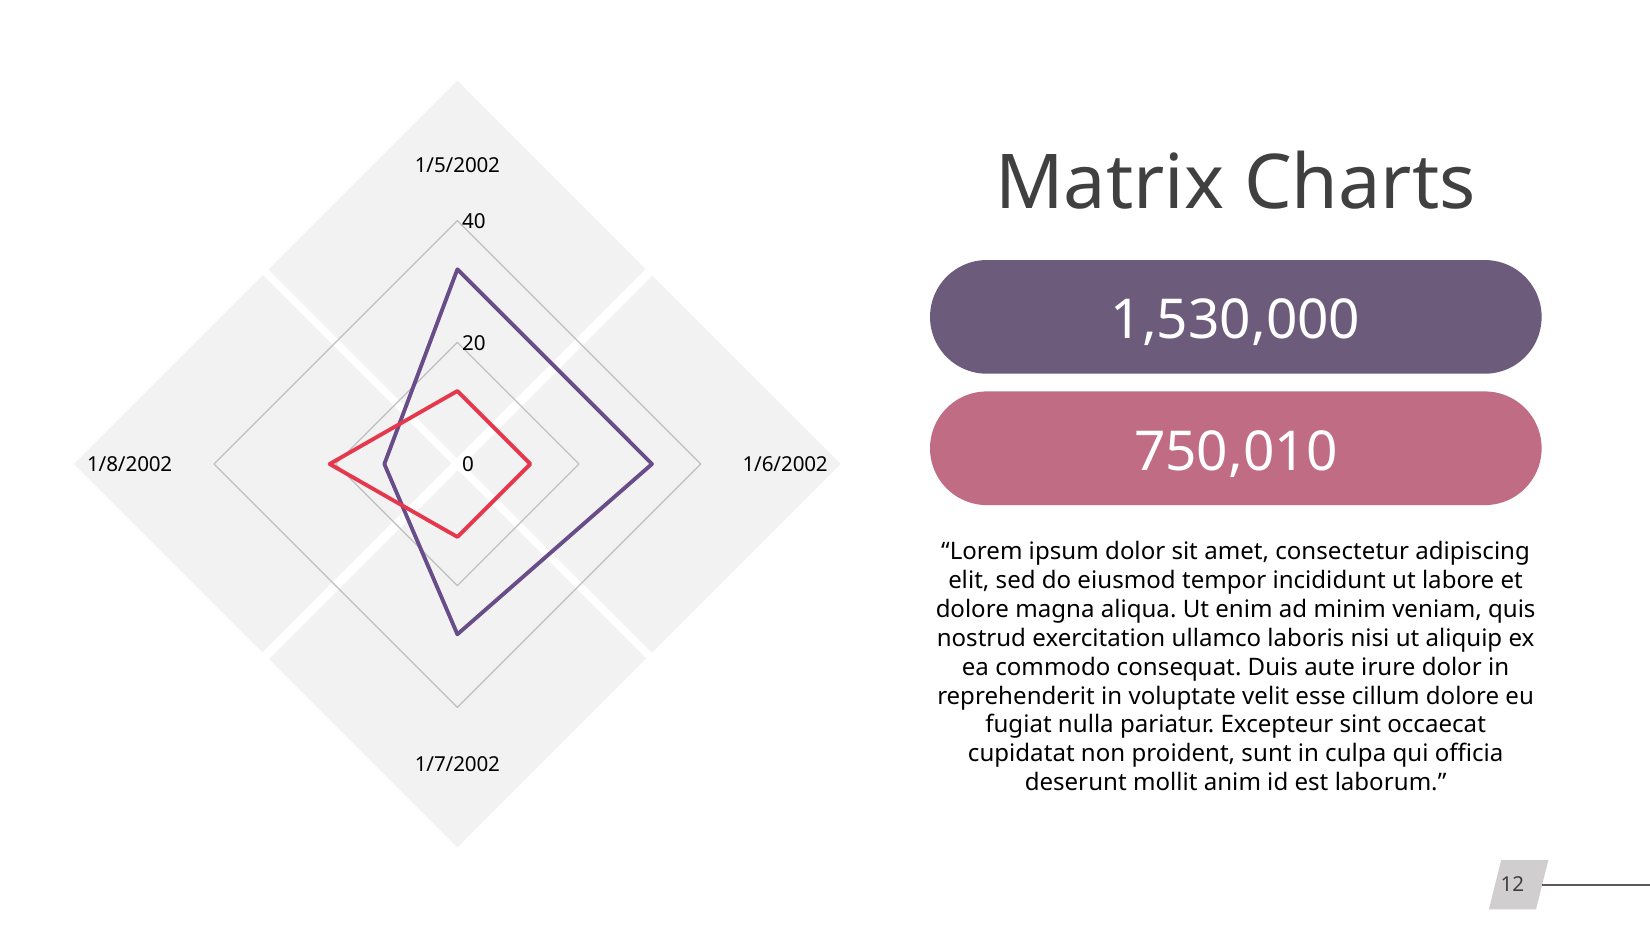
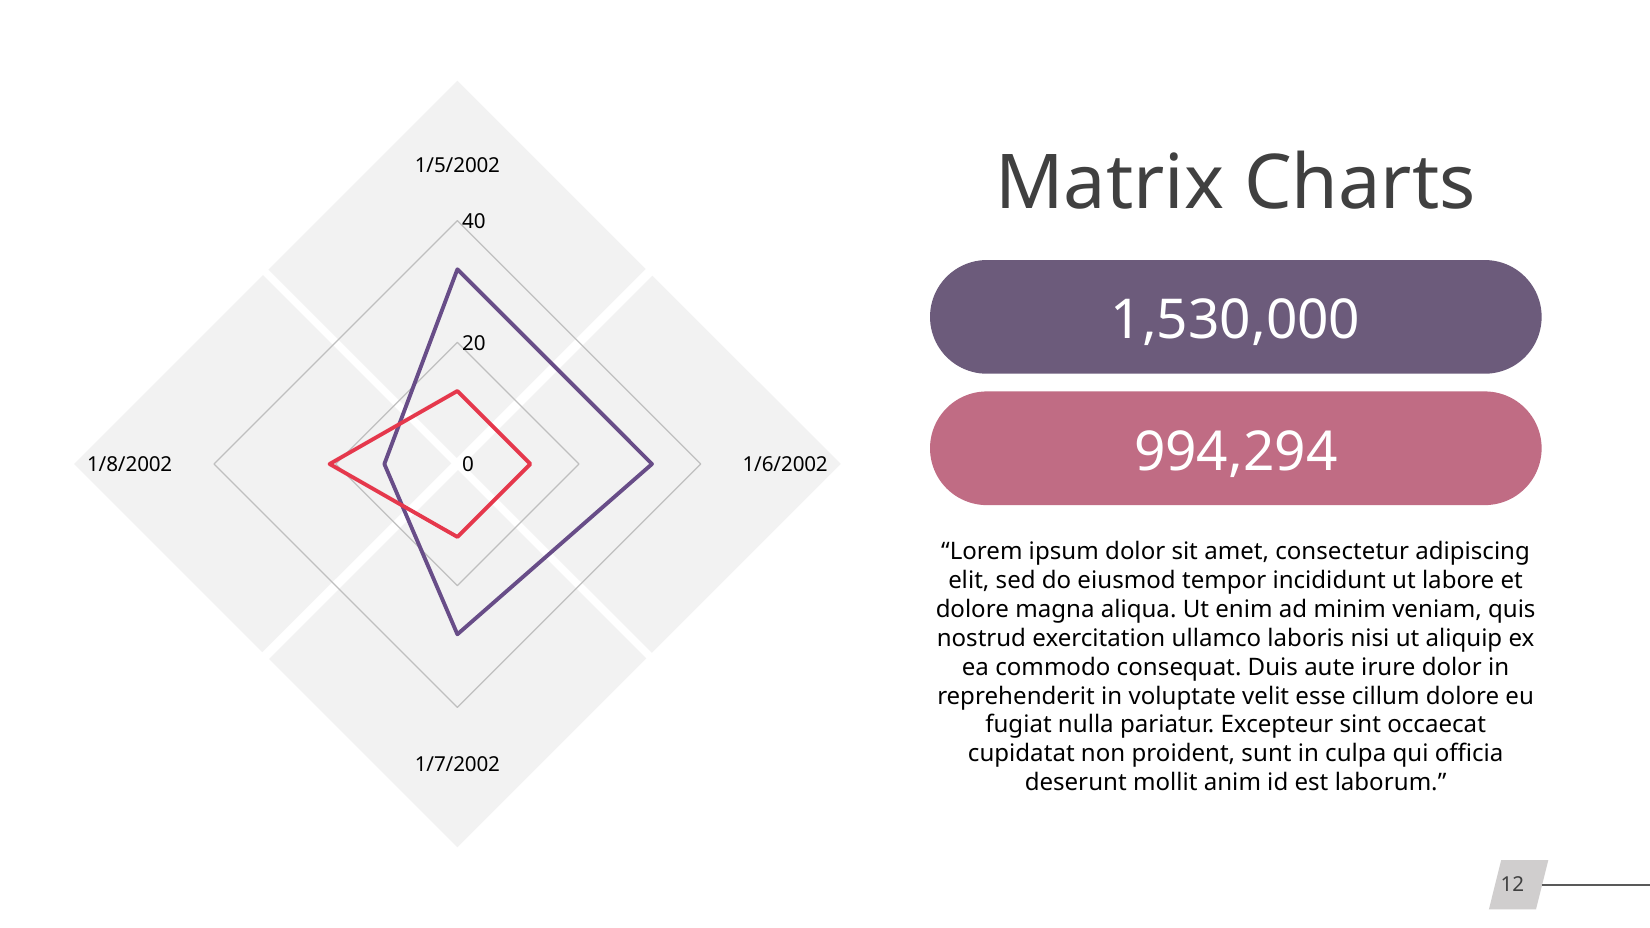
750,010: 750,010 -> 994,294
